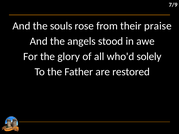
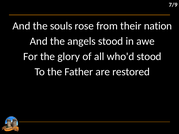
praise: praise -> nation
who'd solely: solely -> stood
